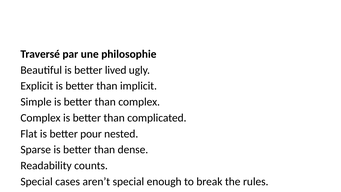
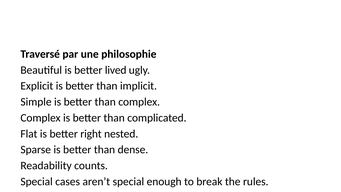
better pour: pour -> right
